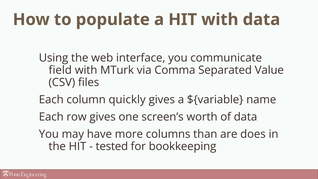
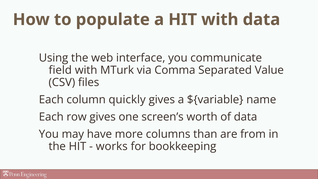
does: does -> from
tested: tested -> works
